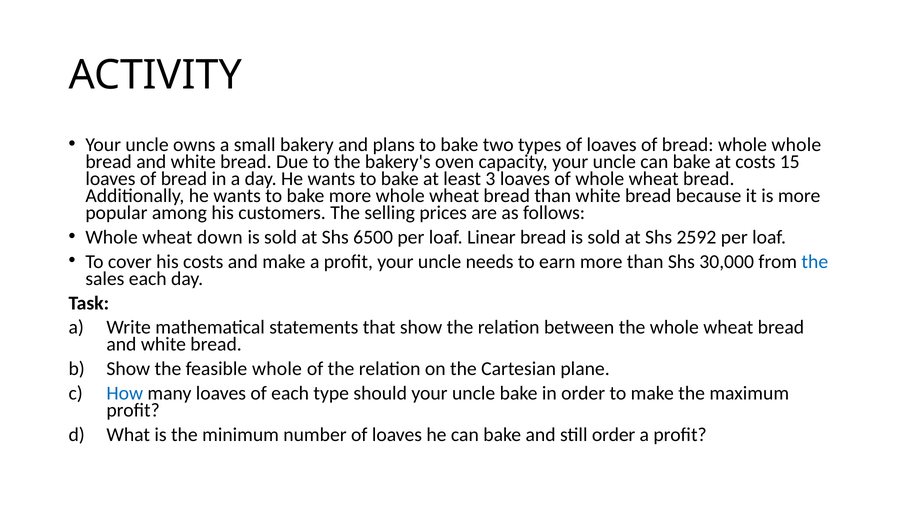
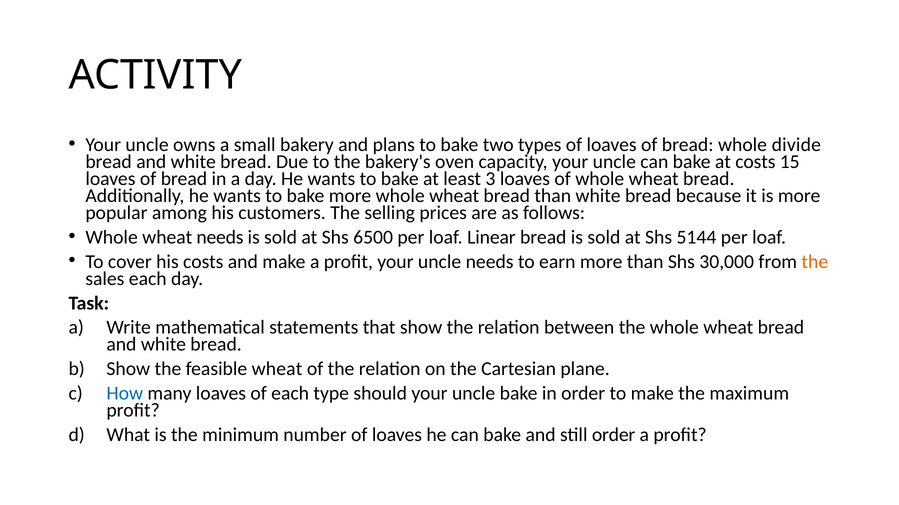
whole whole: whole -> divide
wheat down: down -> needs
2592: 2592 -> 5144
the at (815, 262) colour: blue -> orange
feasible whole: whole -> wheat
